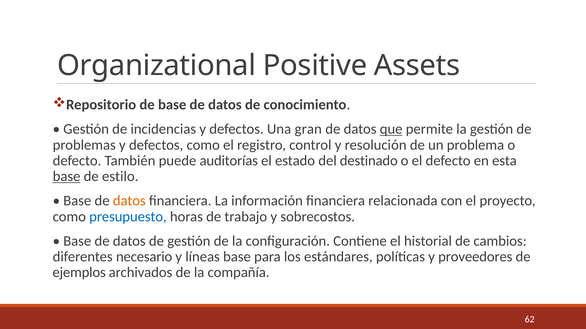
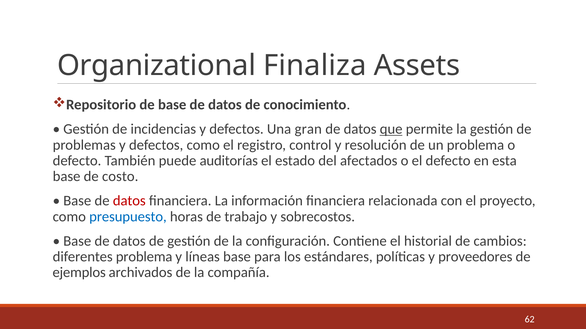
Positive: Positive -> Finaliza
destinado: destinado -> afectados
base at (67, 177) underline: present -> none
estilo: estilo -> costo
datos at (129, 201) colour: orange -> red
diferentes necesario: necesario -> problema
